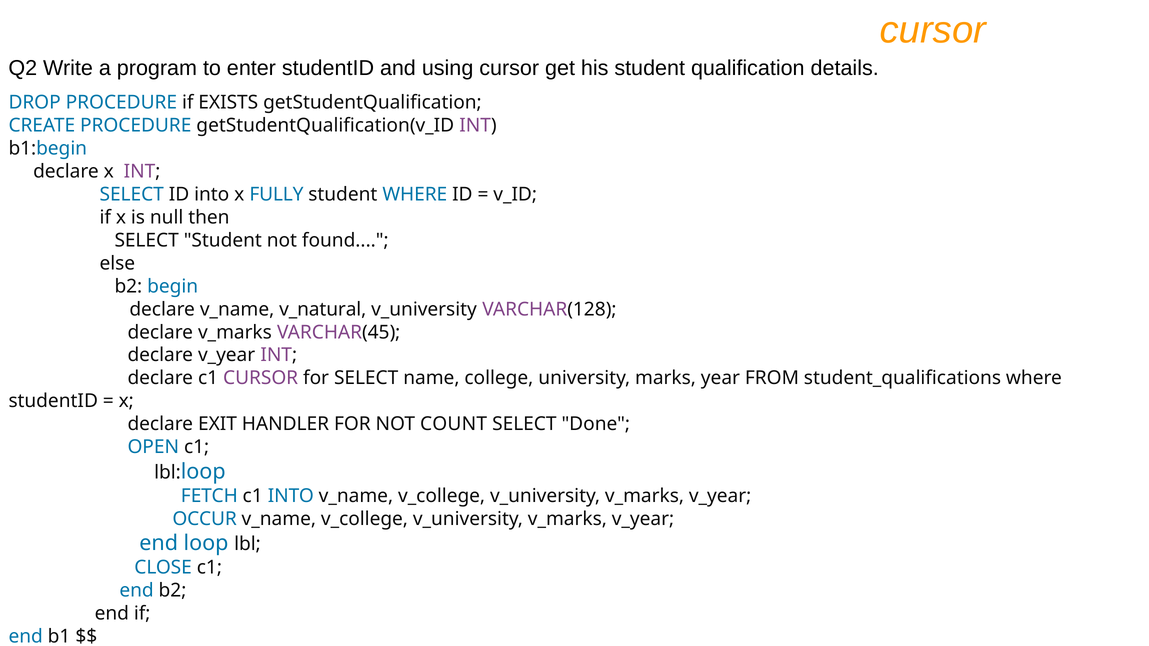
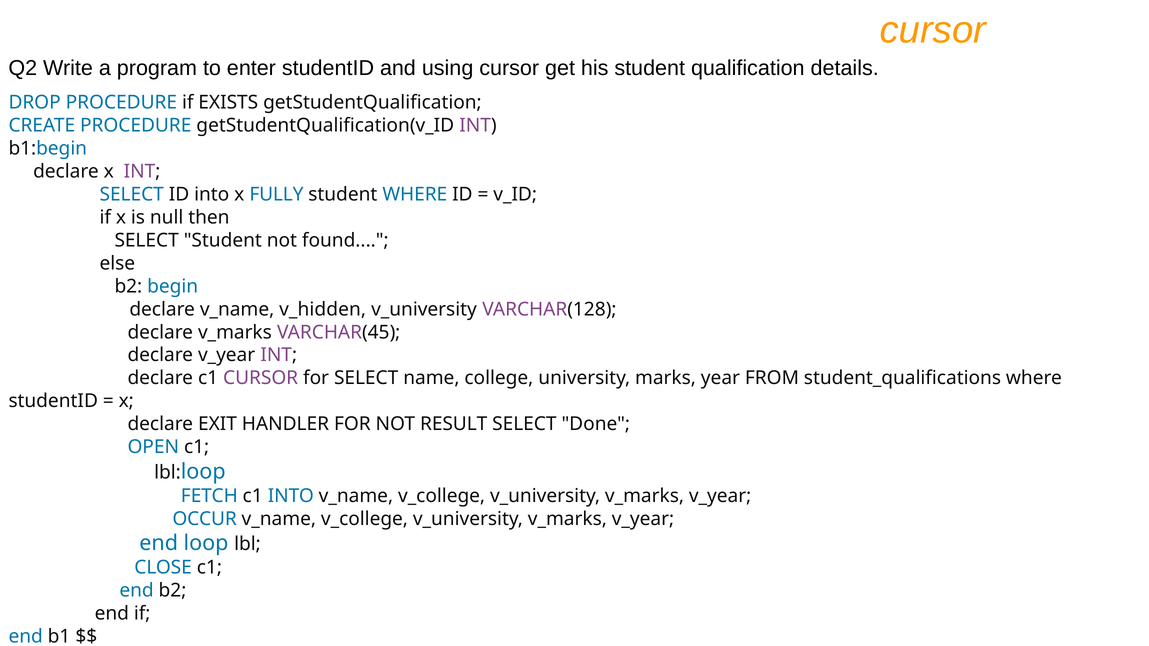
v_natural: v_natural -> v_hidden
COUNT: COUNT -> RESULT
